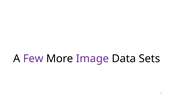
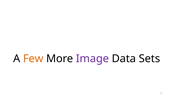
Few colour: purple -> orange
